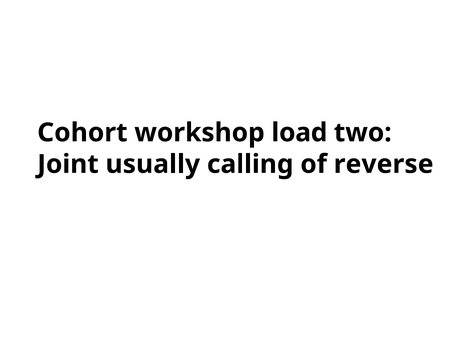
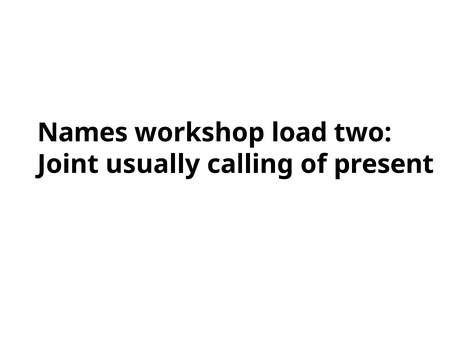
Cohort: Cohort -> Names
reverse: reverse -> present
